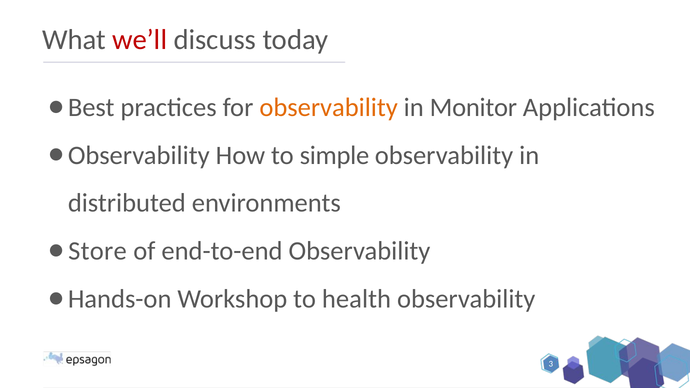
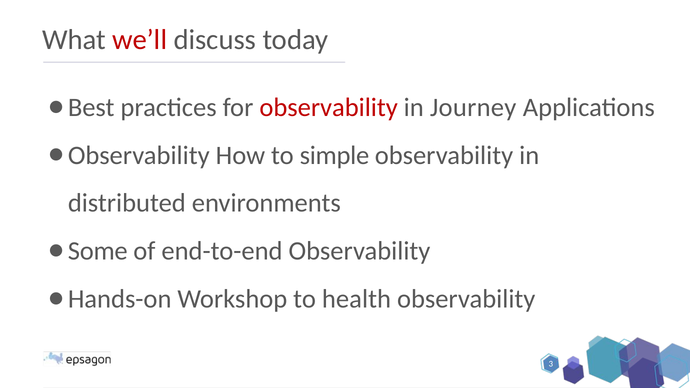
observability at (329, 107) colour: orange -> red
Monitor: Monitor -> Journey
Store: Store -> Some
